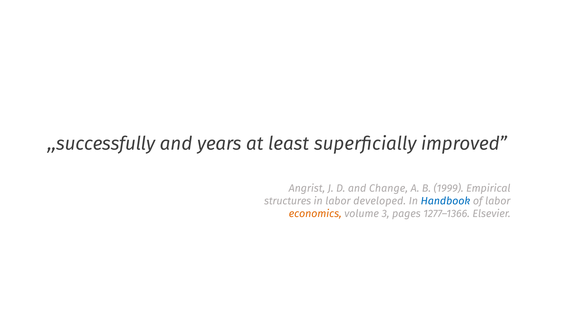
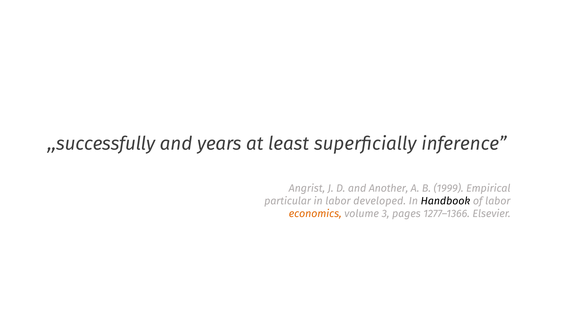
improved: improved -> inference
Change: Change -> Another
structures: structures -> particular
Handbook colour: blue -> black
